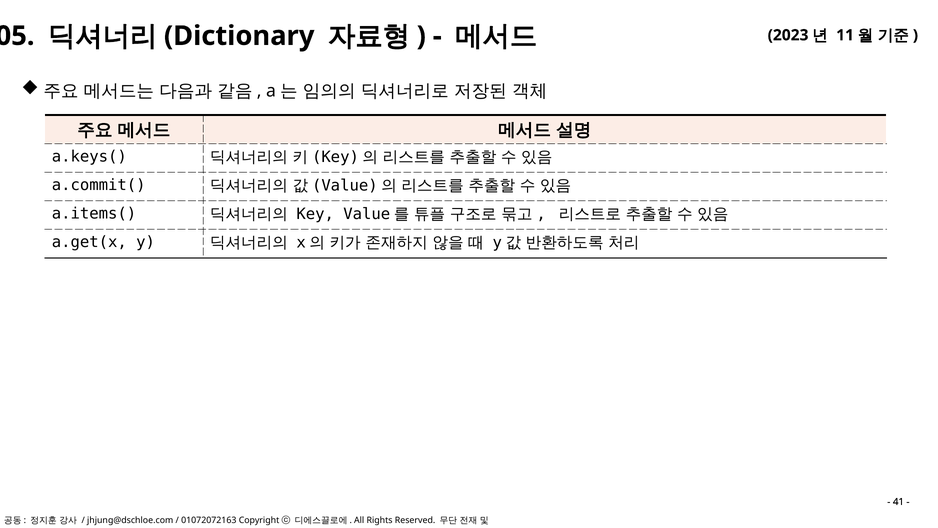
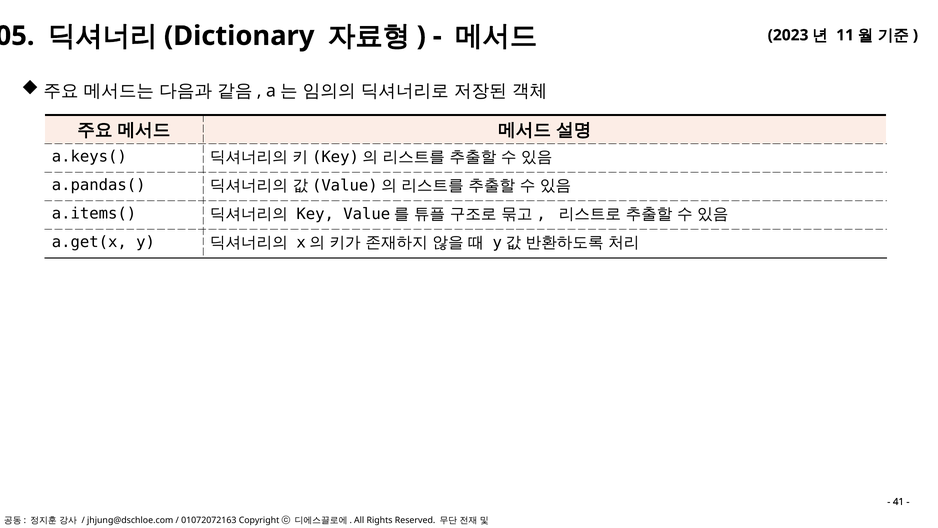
a.commit(: a.commit( -> a.pandas(
